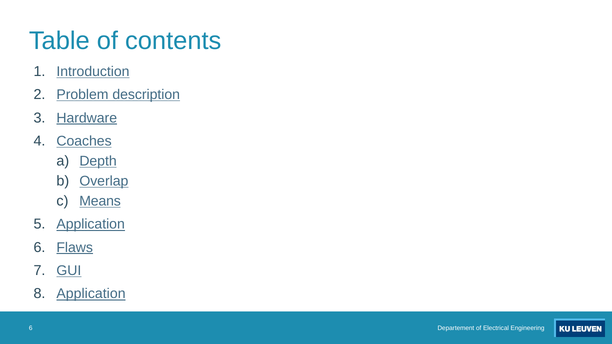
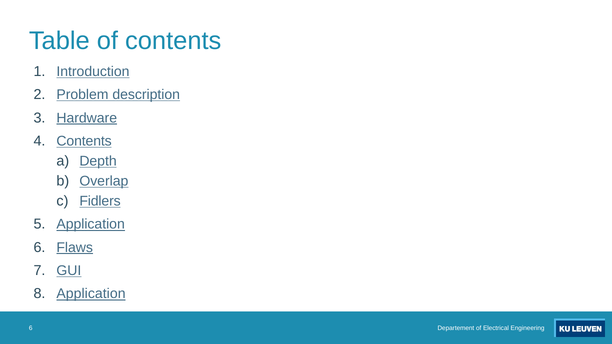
Coaches at (84, 141): Coaches -> Contents
Means: Means -> Fidlers
